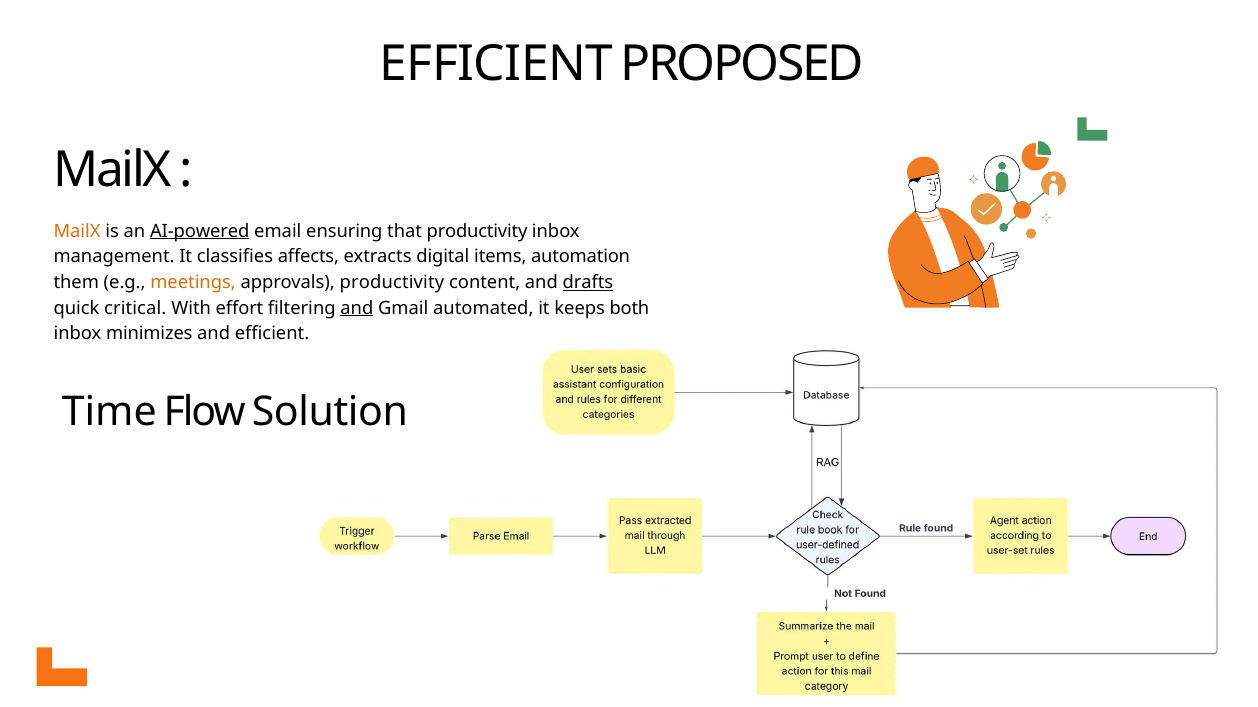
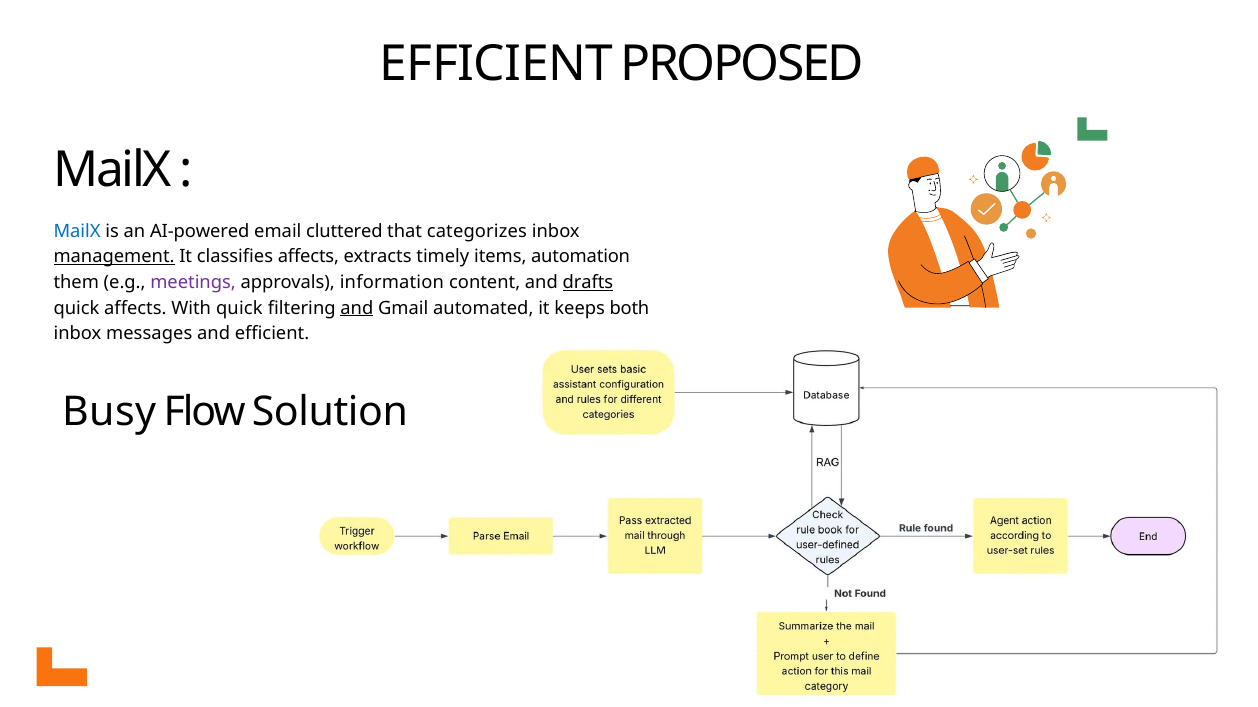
MailX at (77, 231) colour: orange -> blue
AI-powered underline: present -> none
ensuring: ensuring -> cluttered
that productivity: productivity -> categorizes
management underline: none -> present
digital: digital -> timely
meetings colour: orange -> purple
approvals productivity: productivity -> information
quick critical: critical -> affects
With effort: effort -> quick
minimizes: minimizes -> messages
Time: Time -> Busy
